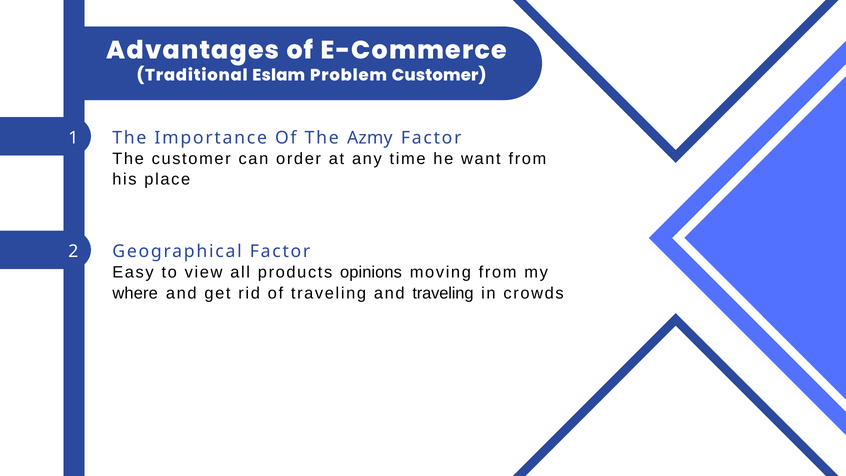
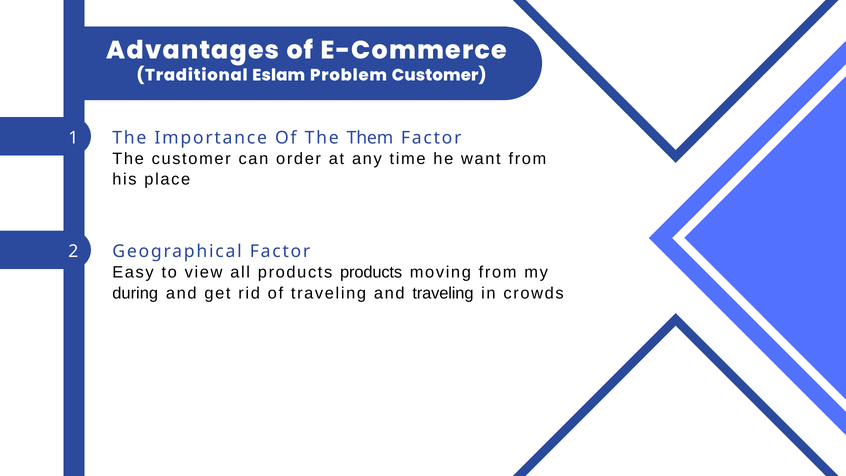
Azmy: Azmy -> Them
products opinions: opinions -> products
where: where -> during
